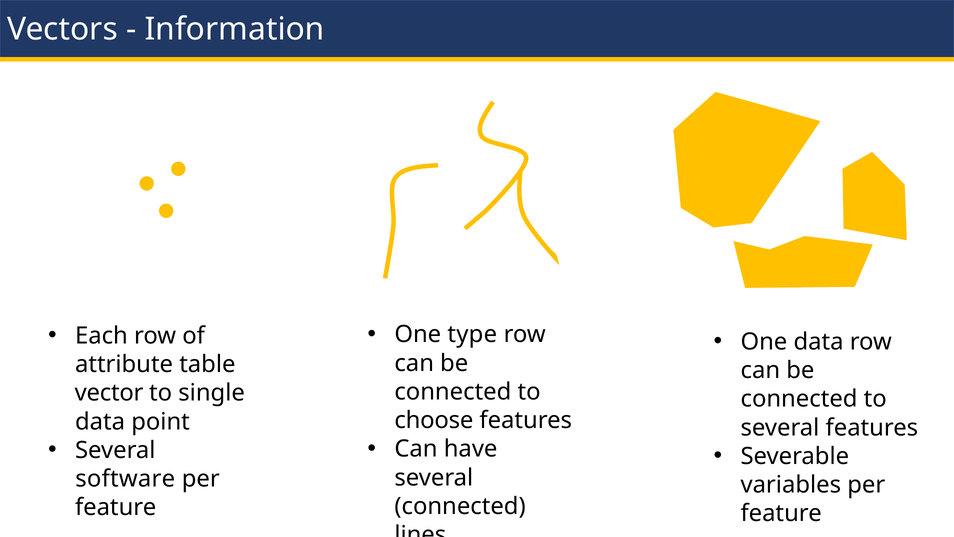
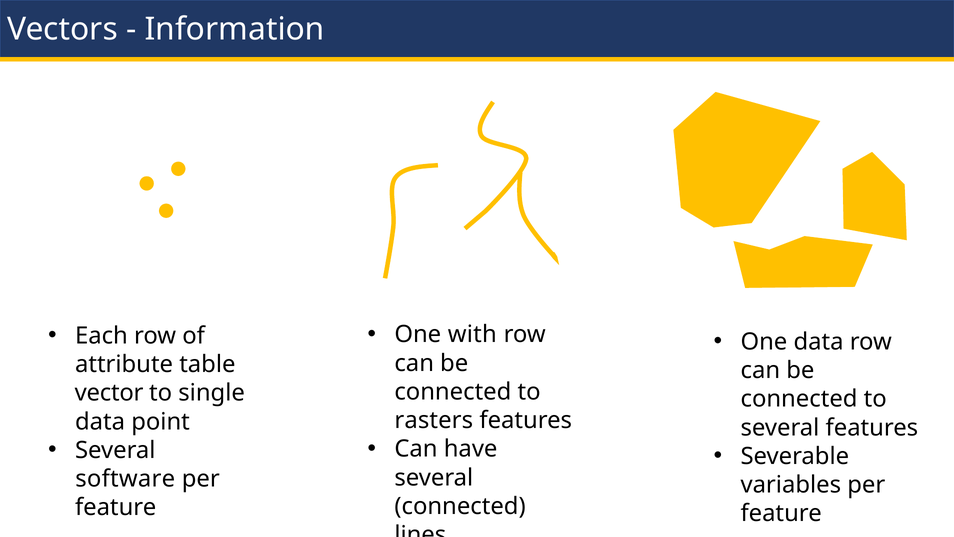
type: type -> with
choose: choose -> rasters
